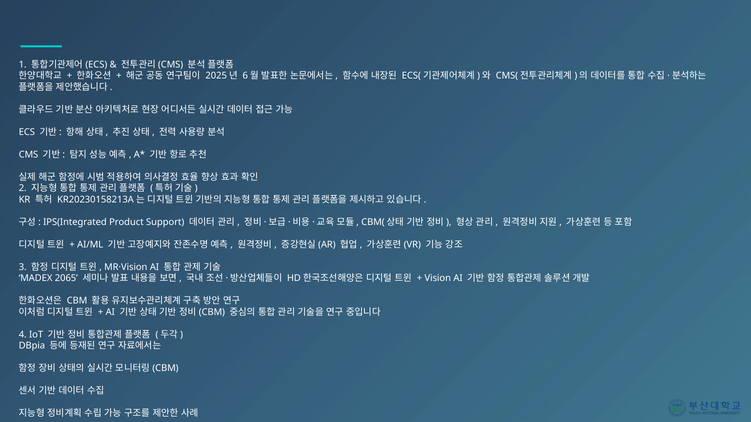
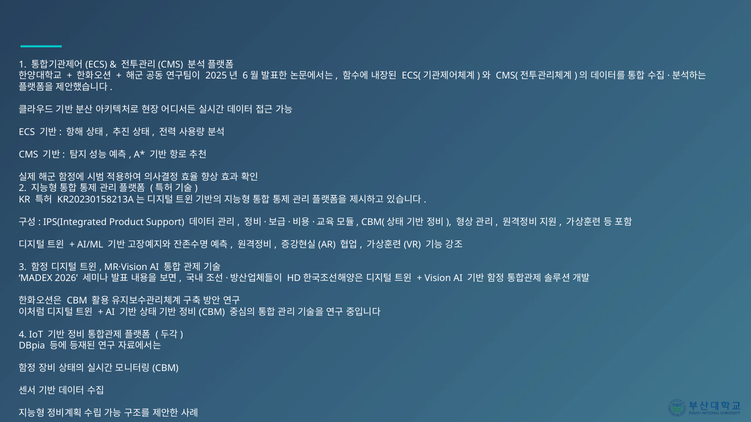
2065: 2065 -> 2026
